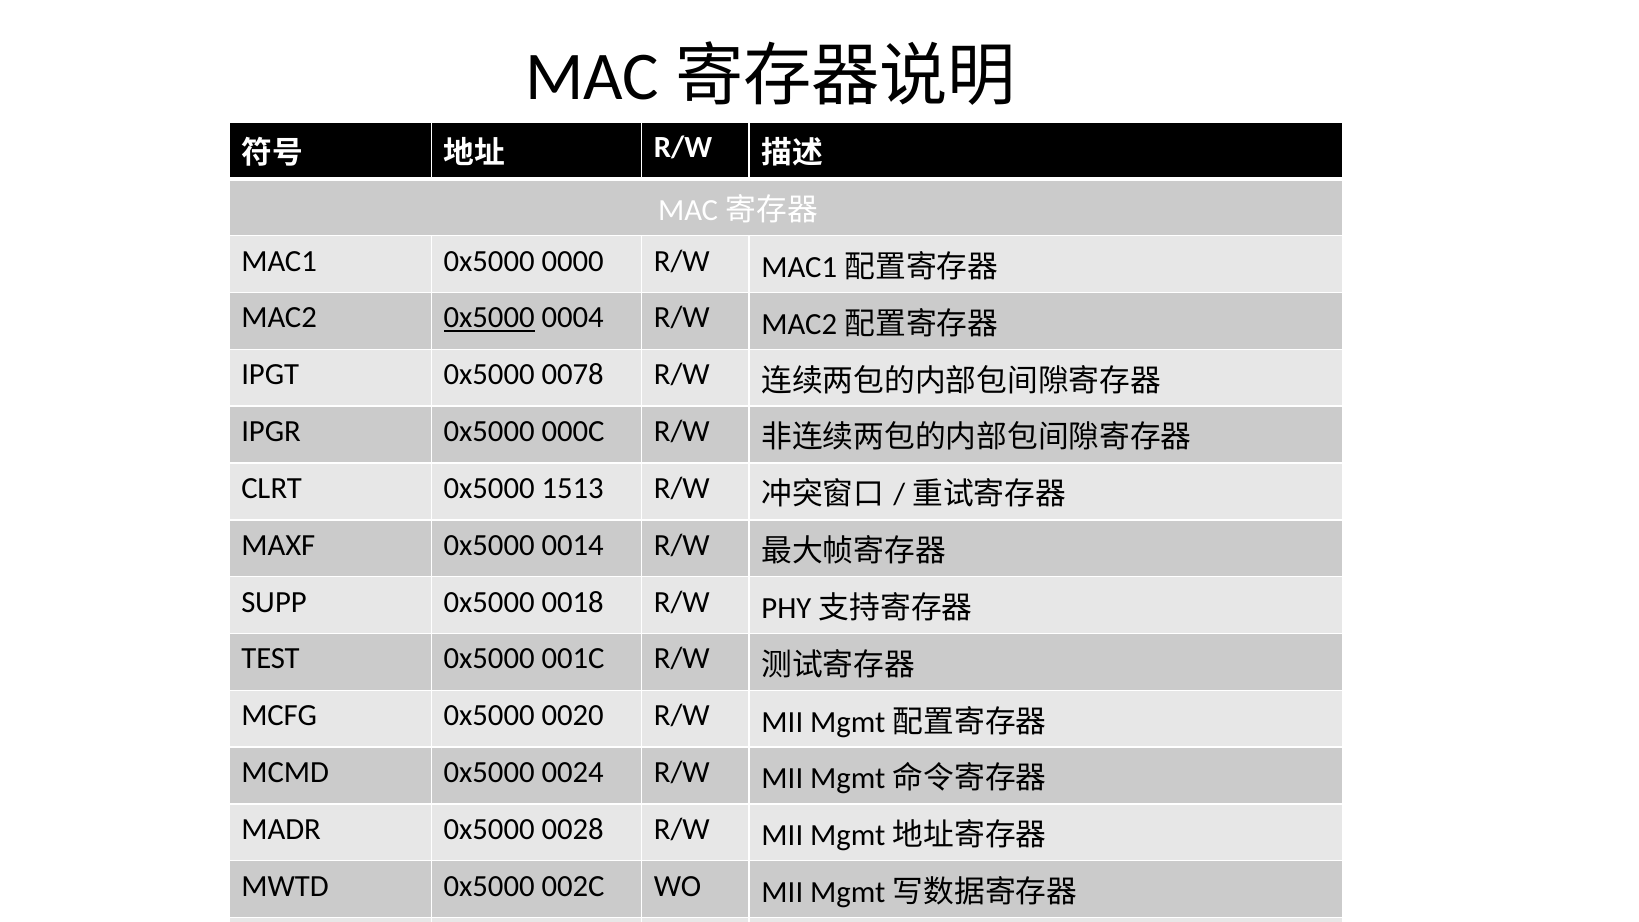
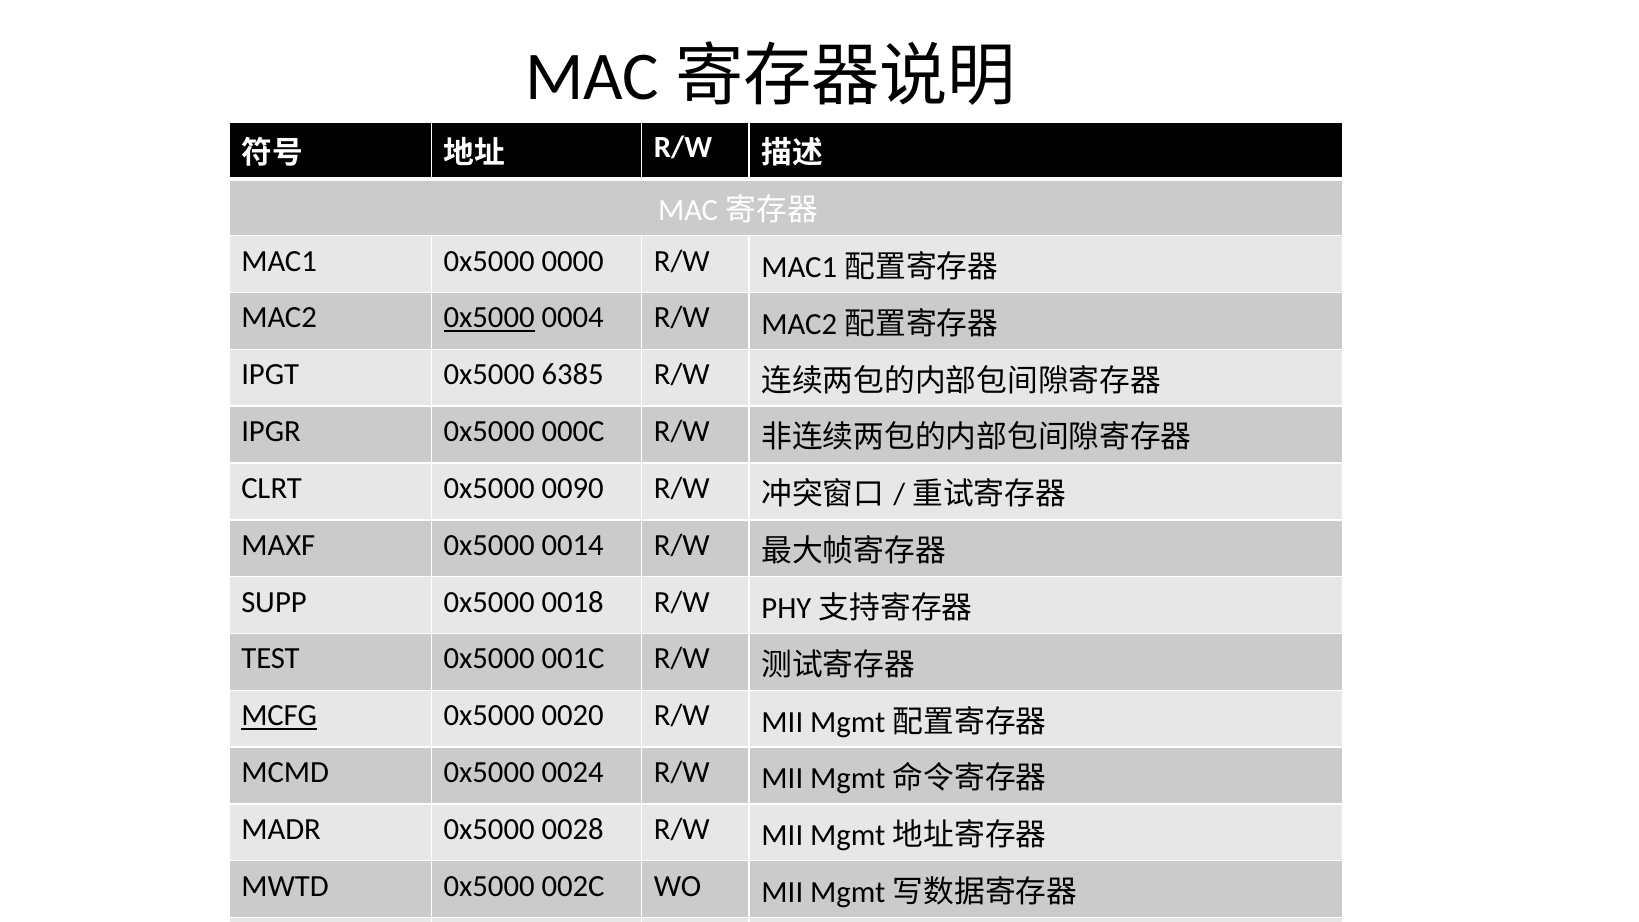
0078: 0078 -> 6385
1513: 1513 -> 0090
MCFG underline: none -> present
